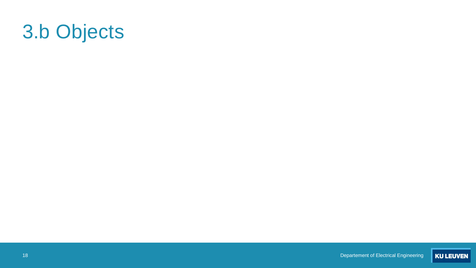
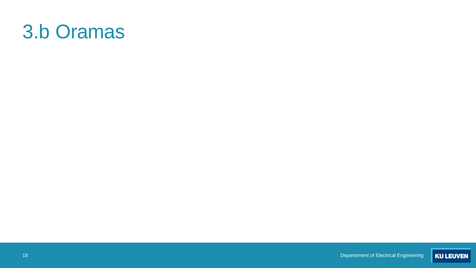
Objects: Objects -> Oramas
